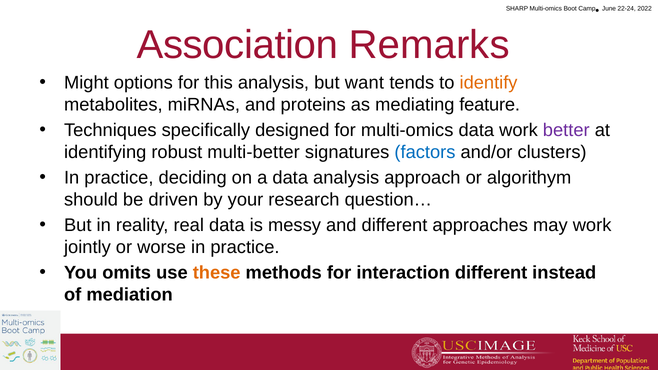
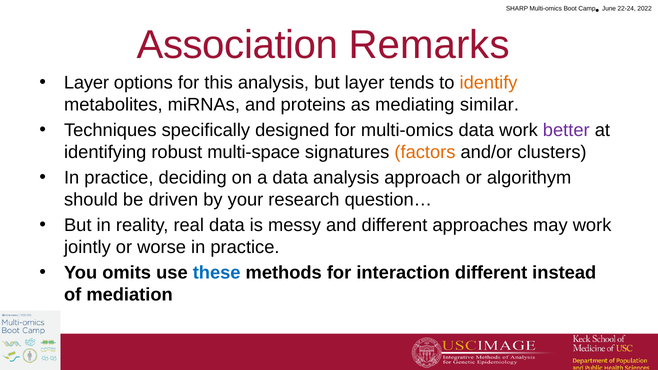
Might at (86, 83): Might -> Layer
but want: want -> layer
feature: feature -> similar
multi-better: multi-better -> multi-space
factors colour: blue -> orange
these colour: orange -> blue
